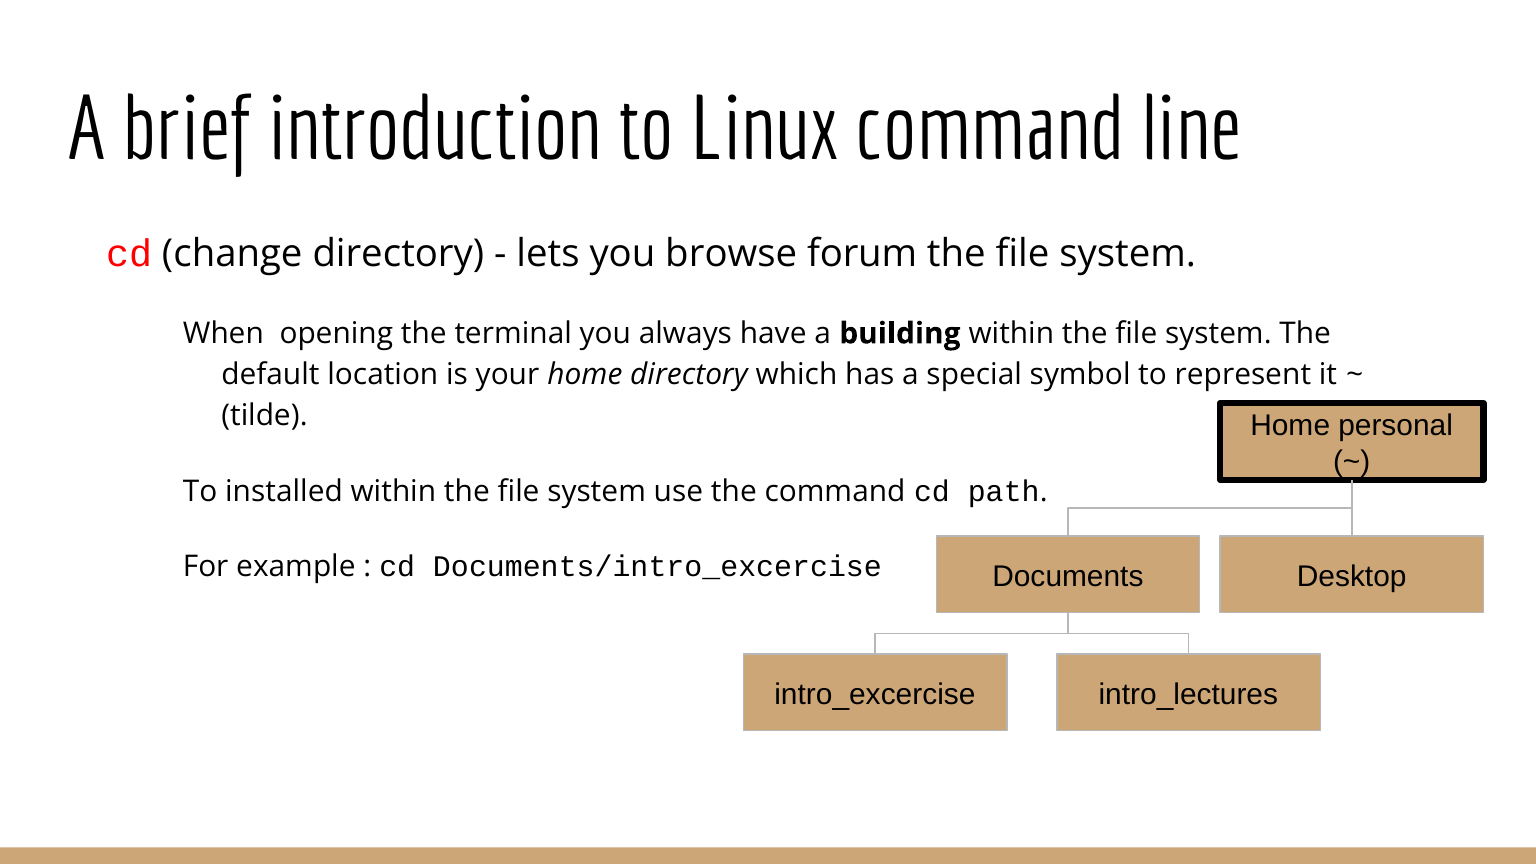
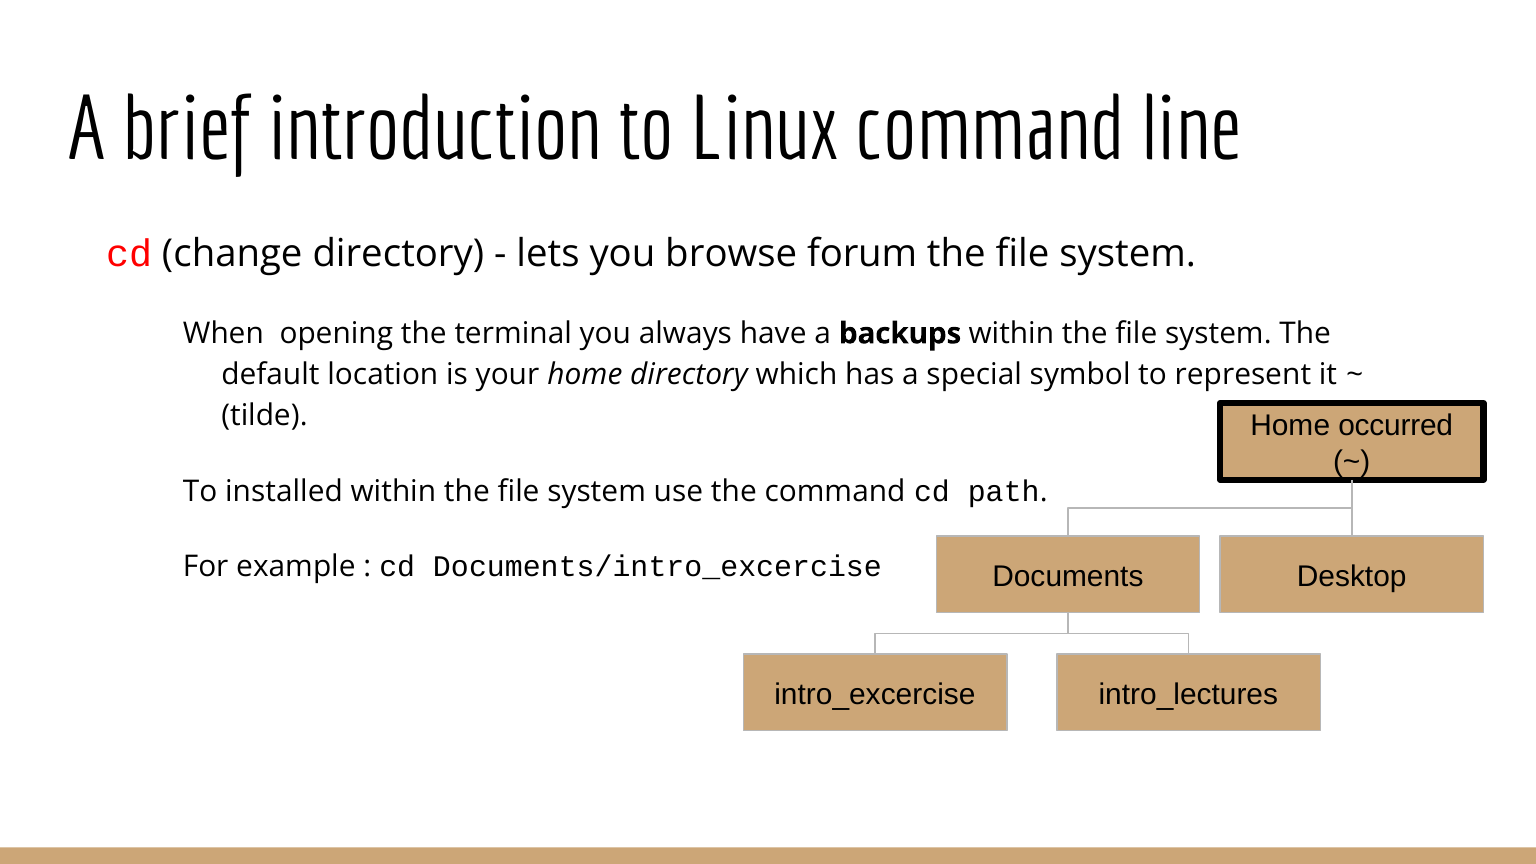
building: building -> backups
personal: personal -> occurred
